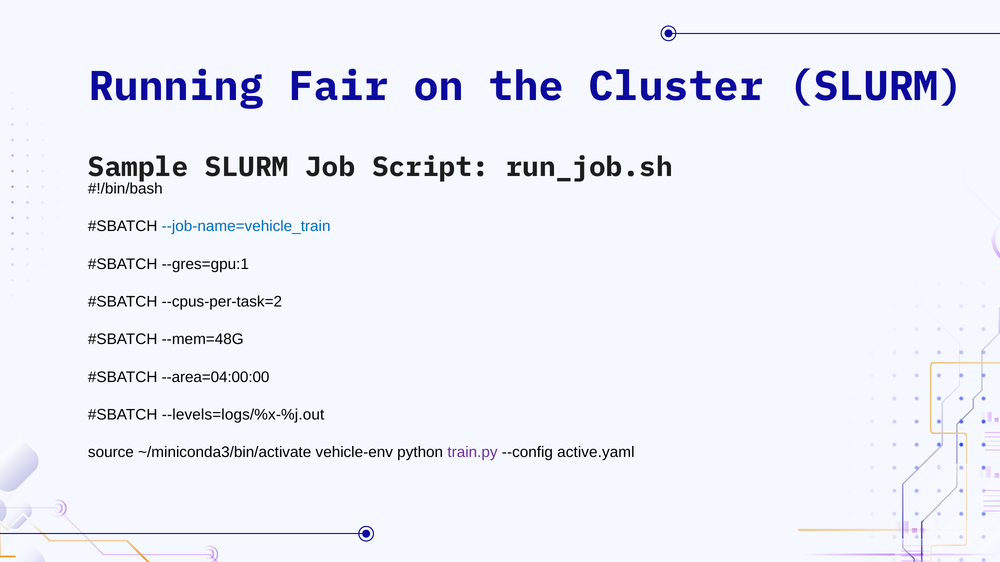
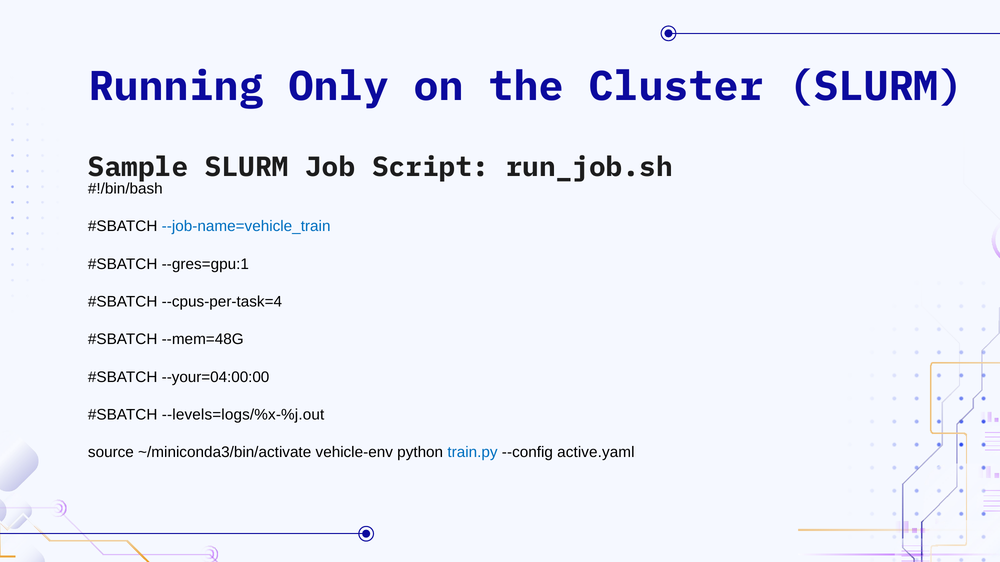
Fair: Fair -> Only
--cpus-per-task=2: --cpus-per-task=2 -> --cpus-per-task=4
--area=04:00:00: --area=04:00:00 -> --your=04:00:00
train.py colour: purple -> blue
